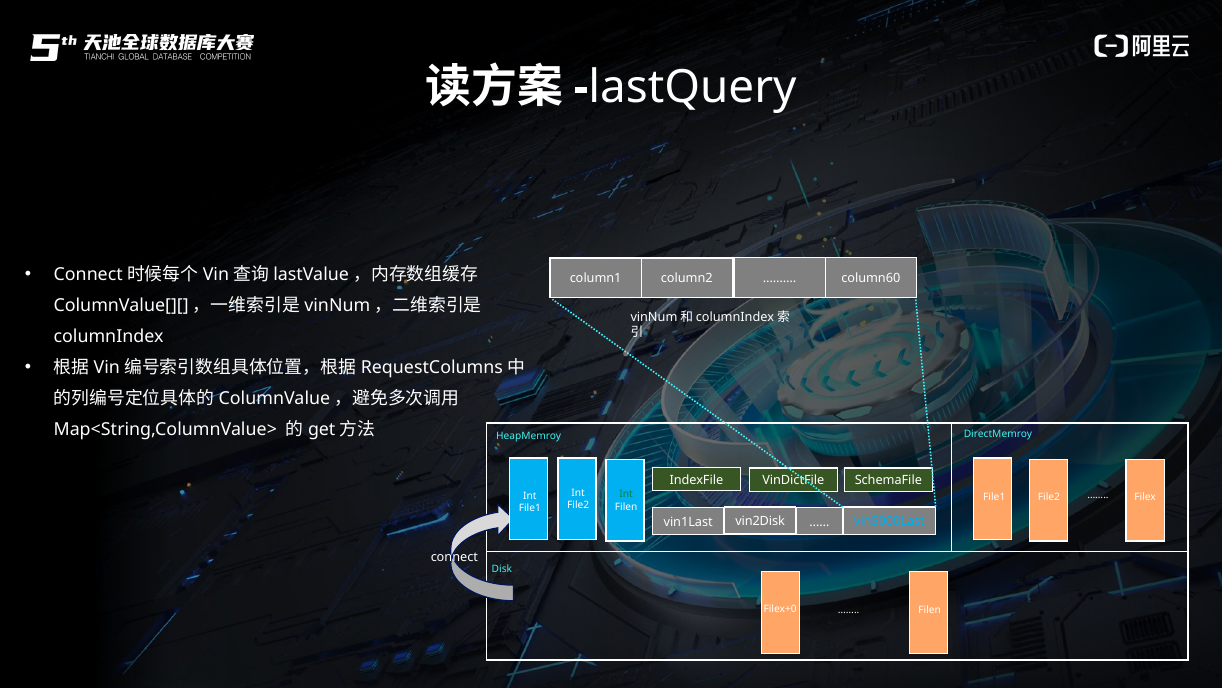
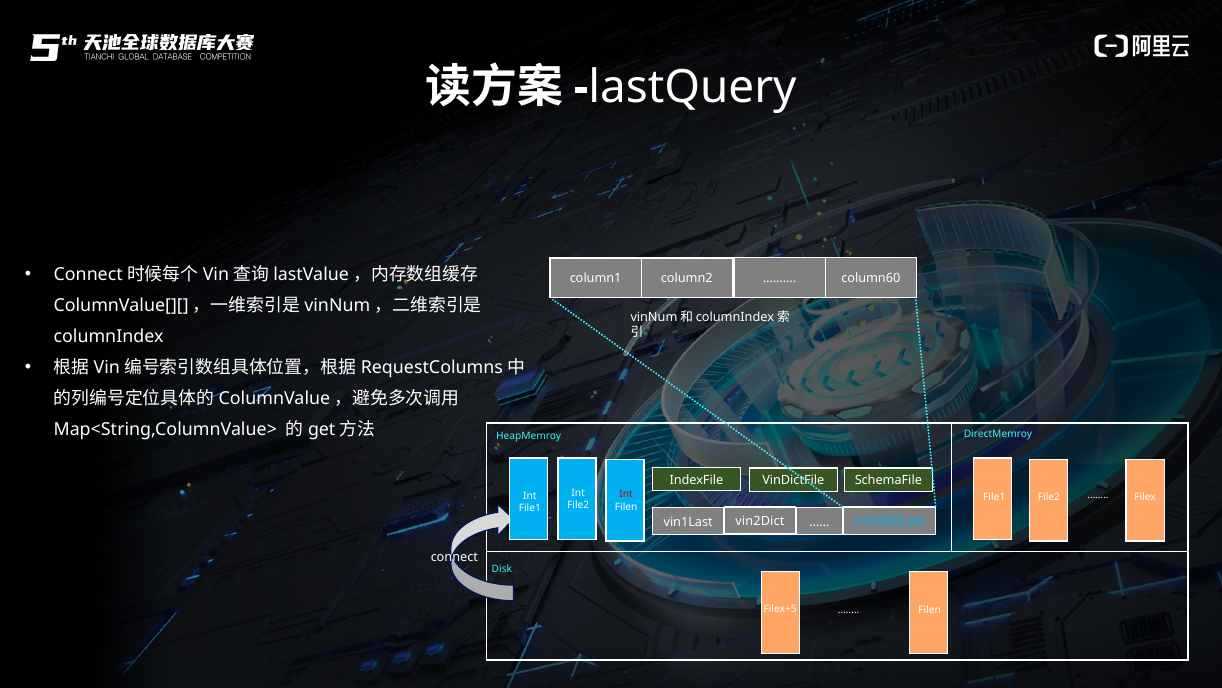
Int at (626, 494) colour: green -> red
vin2Disk: vin2Disk -> vin2Dict
Filex+0: Filex+0 -> Filex+5
